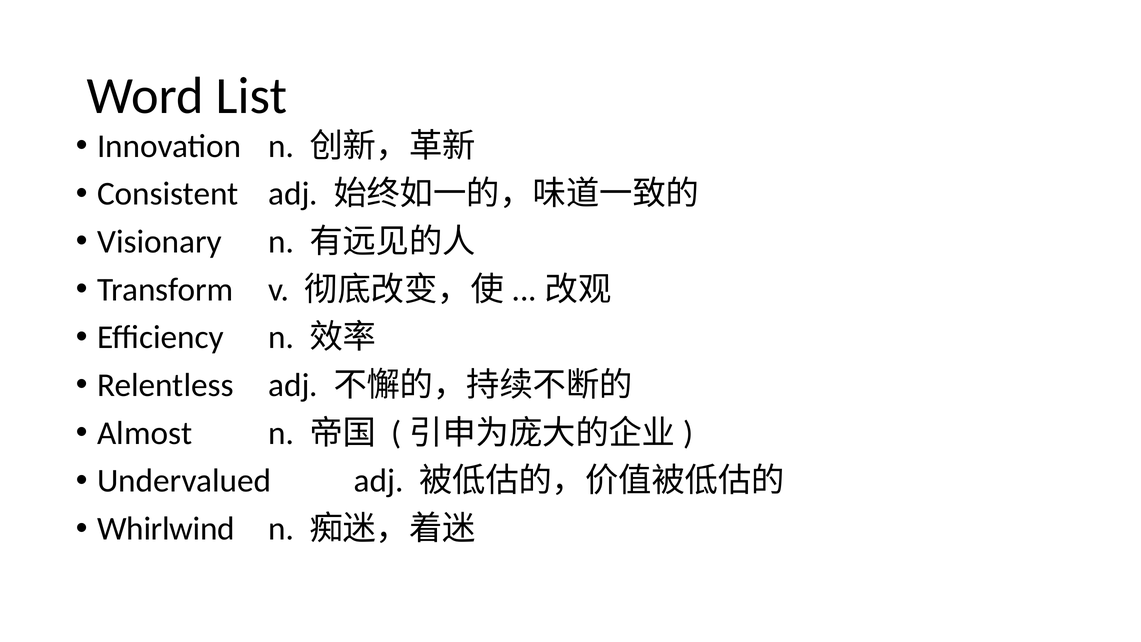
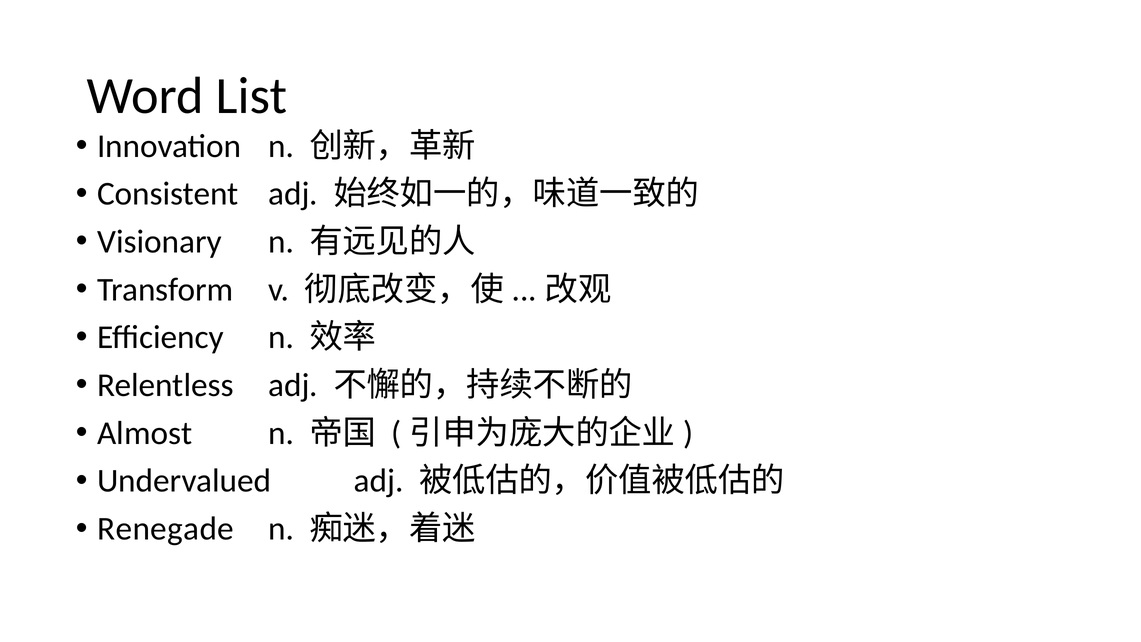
Whirlwind: Whirlwind -> Renegade
